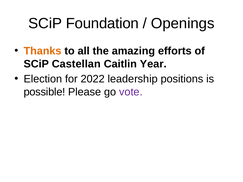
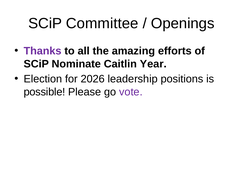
Foundation: Foundation -> Committee
Thanks colour: orange -> purple
Castellan: Castellan -> Nominate
2022: 2022 -> 2026
